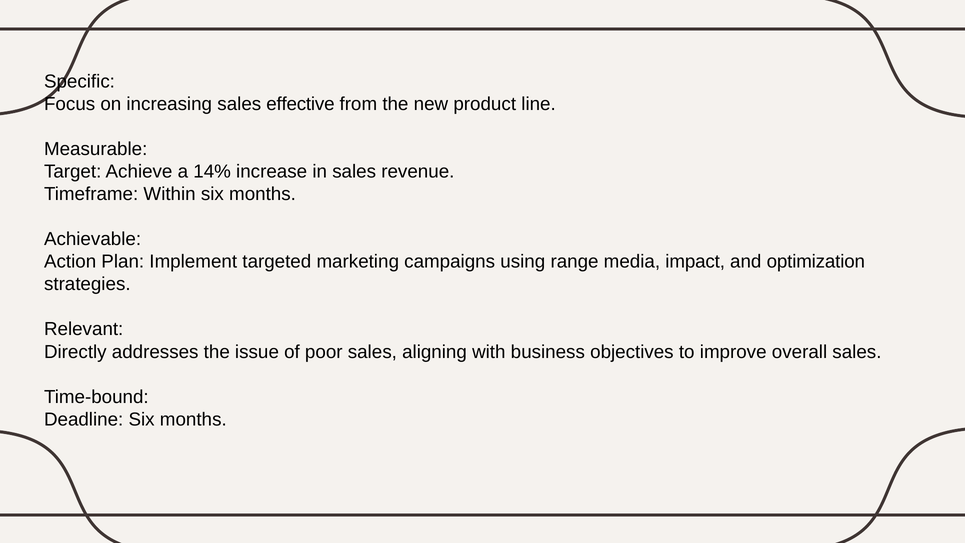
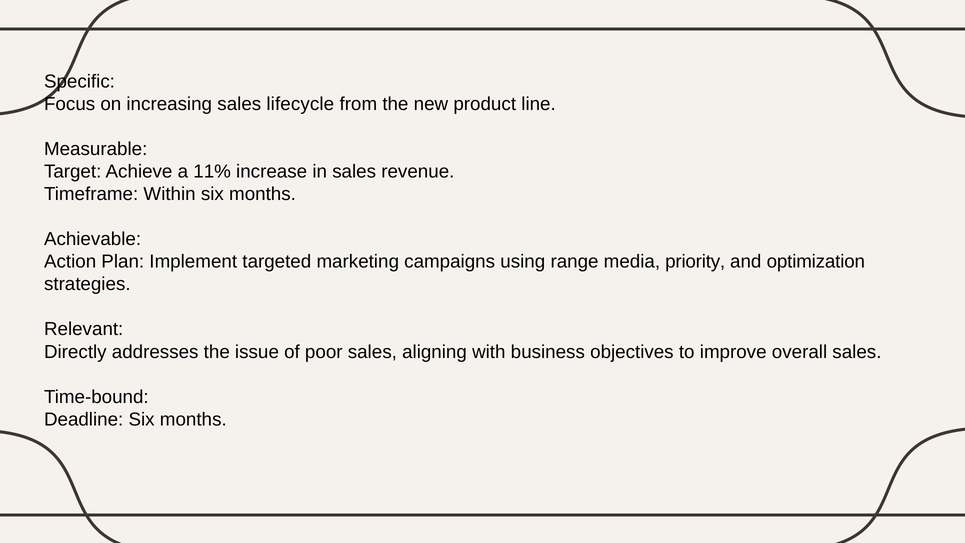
effective: effective -> lifecycle
14%: 14% -> 11%
impact: impact -> priority
